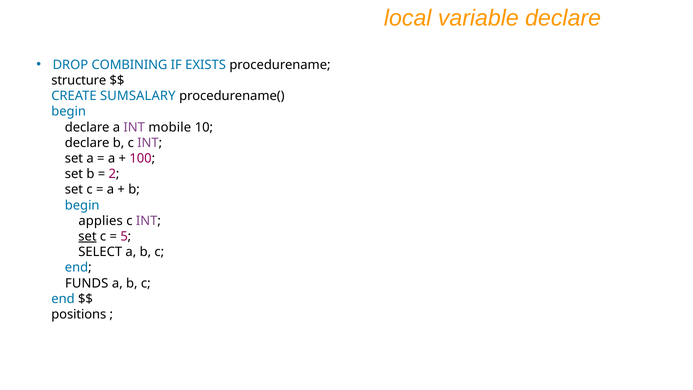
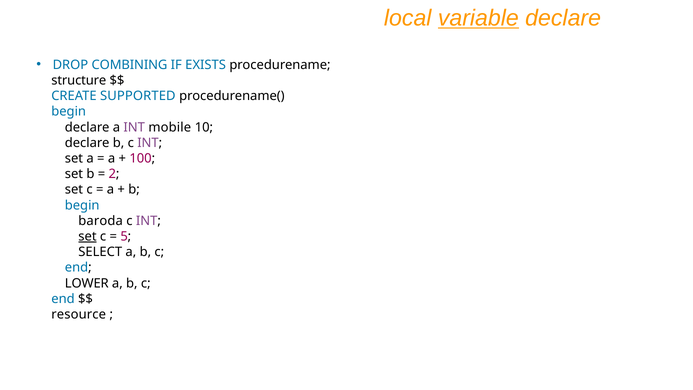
variable underline: none -> present
SUMSALARY: SUMSALARY -> SUPPORTED
applies: applies -> baroda
FUNDS: FUNDS -> LOWER
positions: positions -> resource
